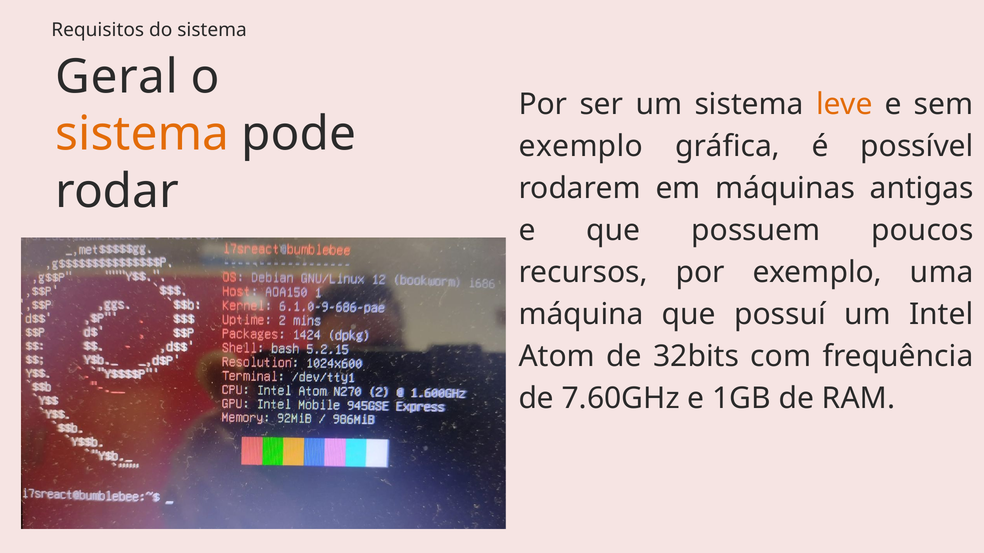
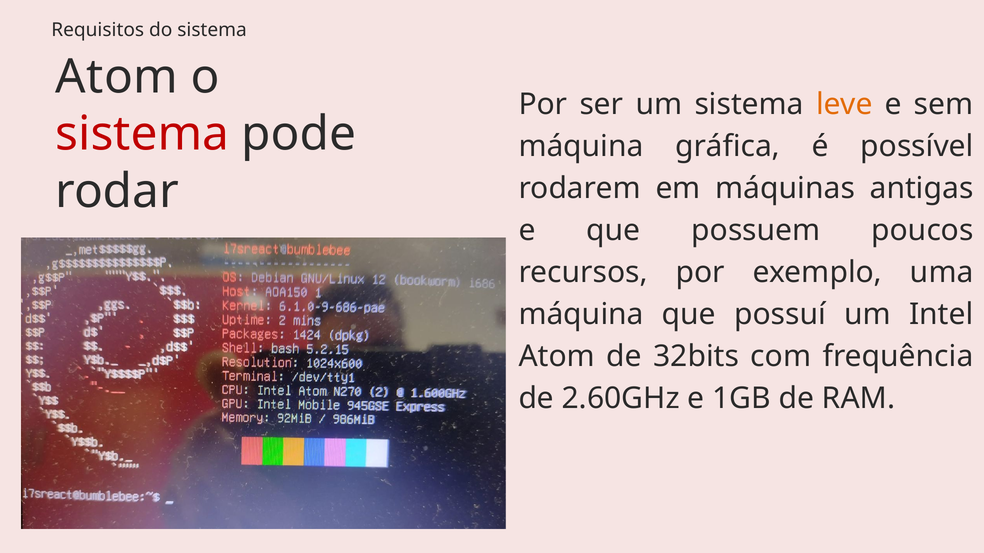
Geral at (117, 77): Geral -> Atom
sistema at (142, 134) colour: orange -> red
exemplo at (581, 146): exemplo -> máquina
7.60GHz: 7.60GHz -> 2.60GHz
